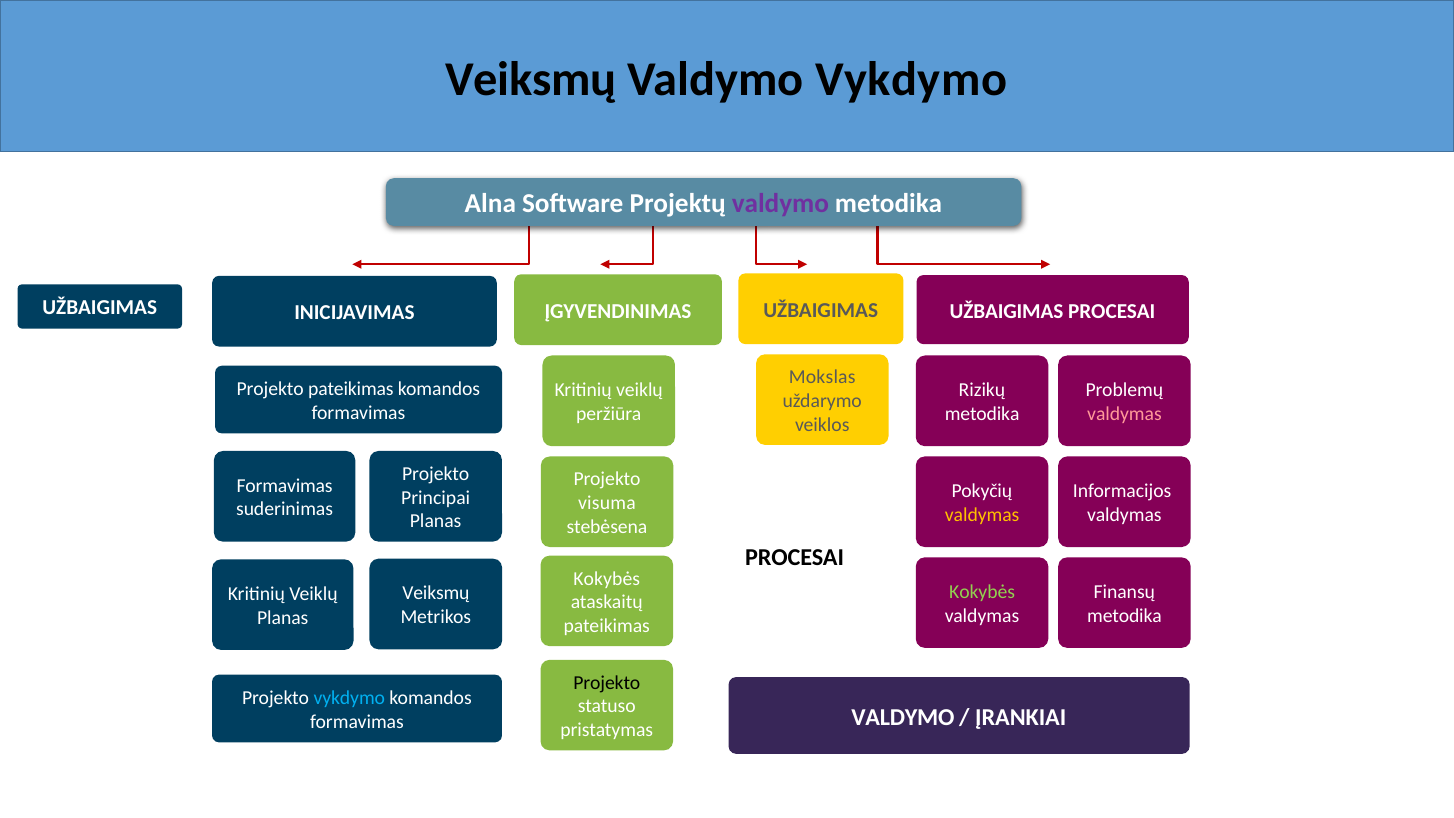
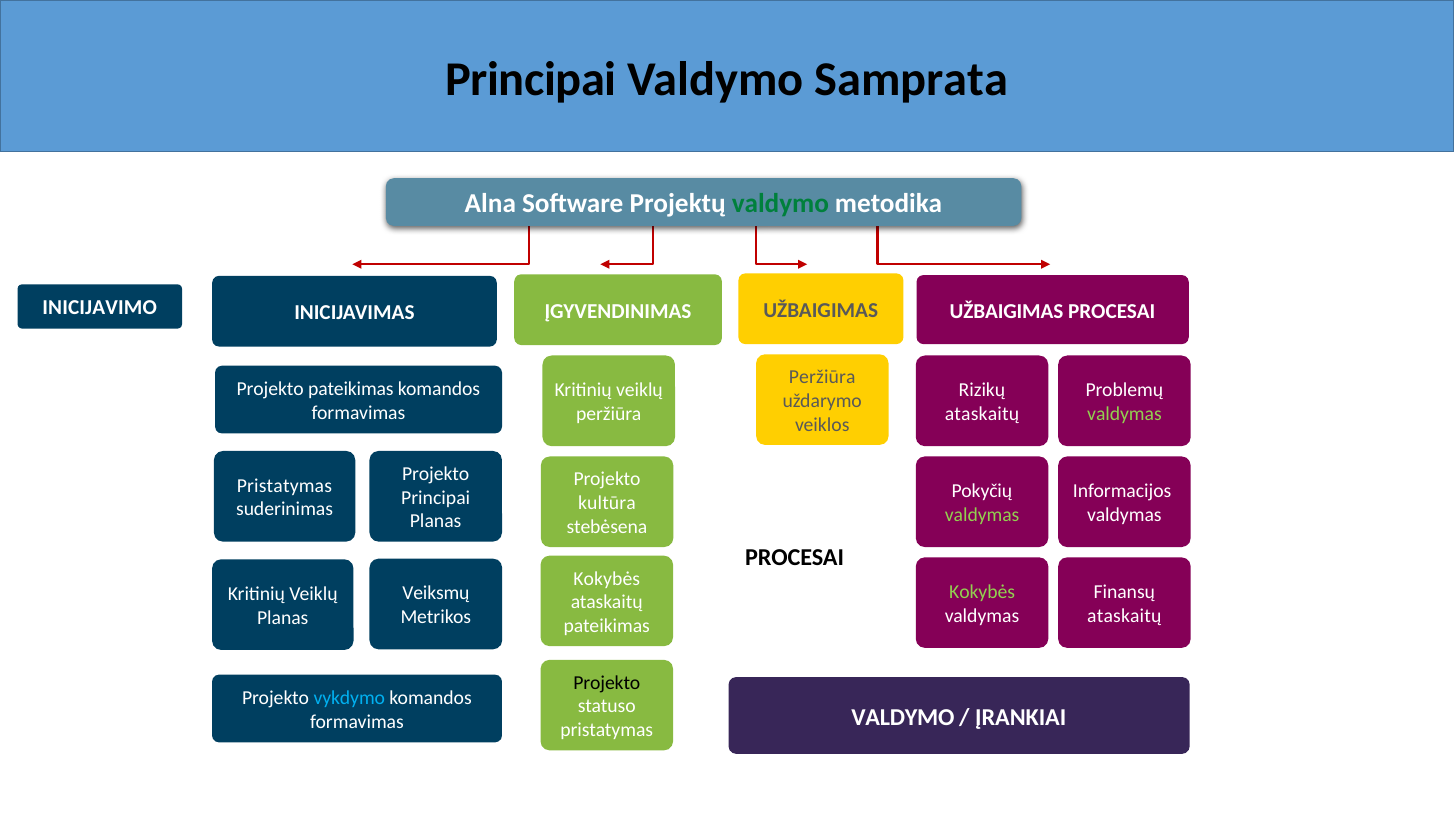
Veiksmų at (531, 79): Veiksmų -> Principai
Valdymo Vykdymo: Vykdymo -> Samprata
valdymo at (780, 204) colour: purple -> green
UŽBAIGIMAS at (100, 308): UŽBAIGIMAS -> INICIJAVIMO
Mokslas at (822, 377): Mokslas -> Peržiūra
metodika at (982, 414): metodika -> ataskaitų
valdymas at (1124, 414) colour: pink -> light green
Formavimas at (285, 486): Formavimas -> Pristatymas
visuma: visuma -> kultūra
valdymas at (982, 515) colour: yellow -> light green
metodika at (1125, 616): metodika -> ataskaitų
